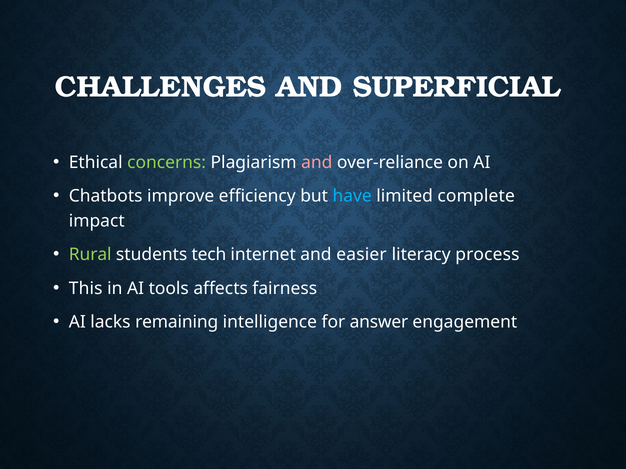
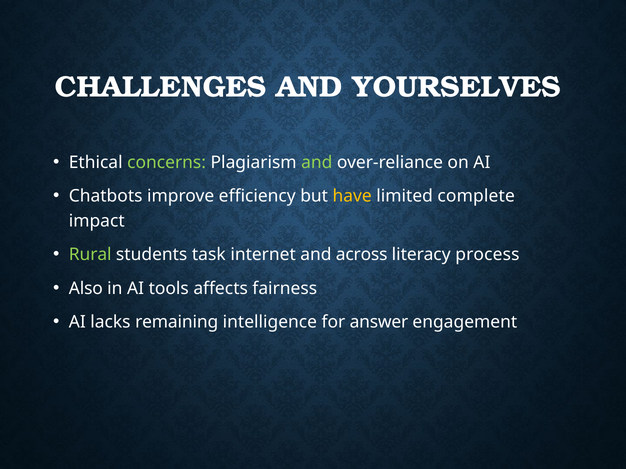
SUPERFICIAL: SUPERFICIAL -> YOURSELVES
and at (317, 162) colour: pink -> light green
have colour: light blue -> yellow
tech: tech -> task
easier: easier -> across
This: This -> Also
